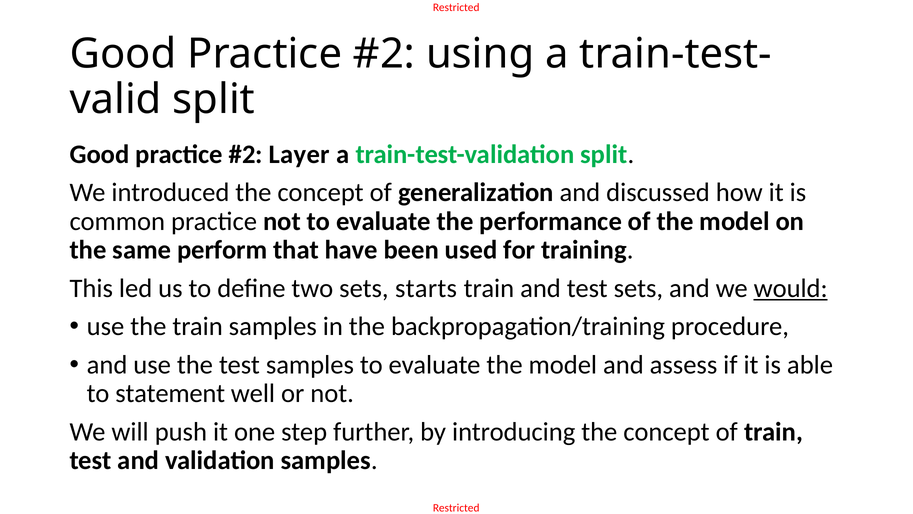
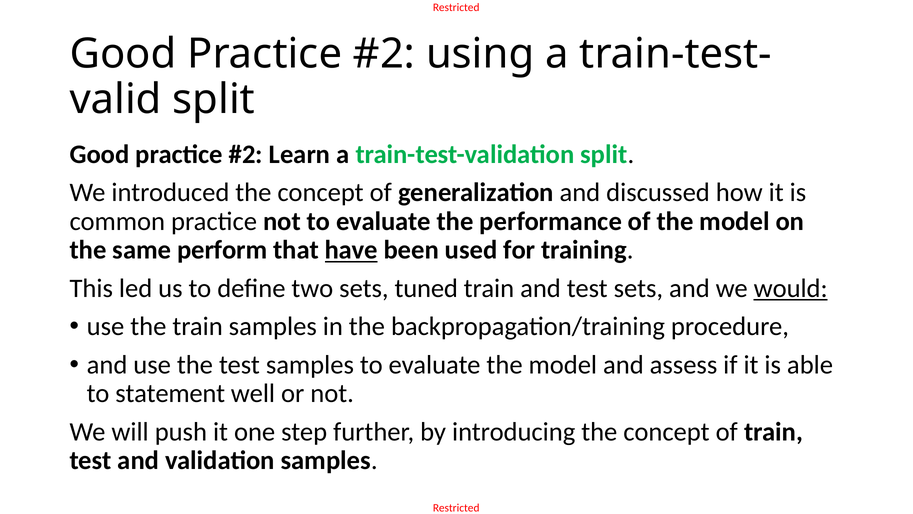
Layer: Layer -> Learn
have underline: none -> present
starts: starts -> tuned
